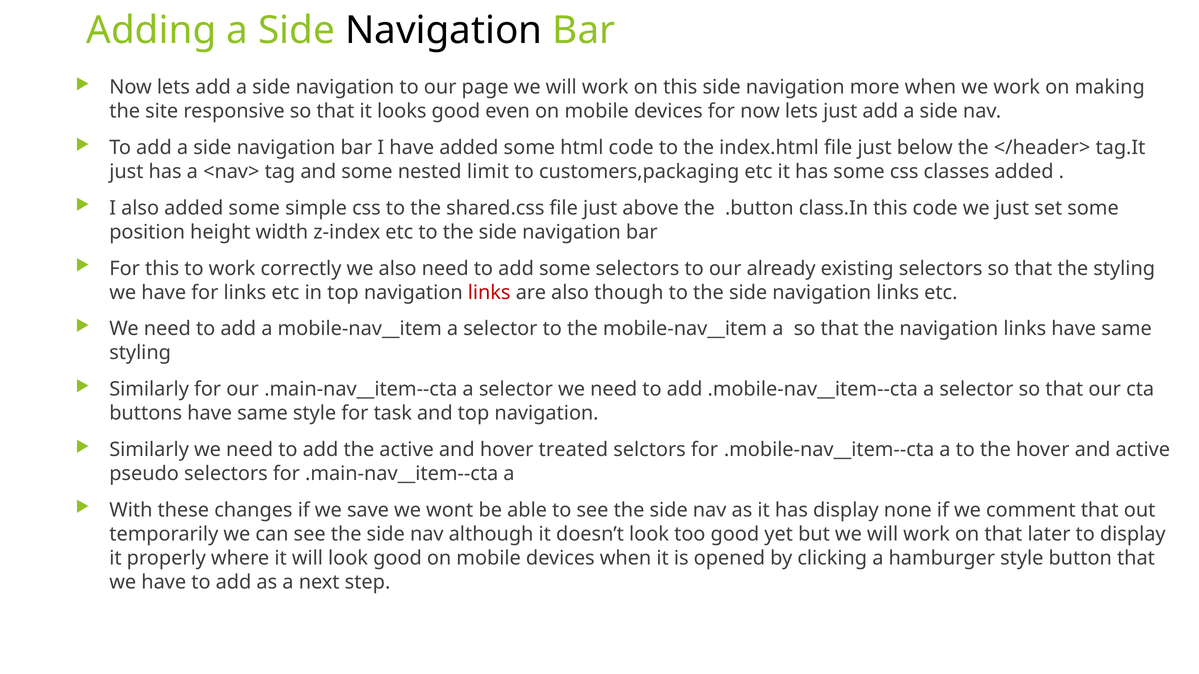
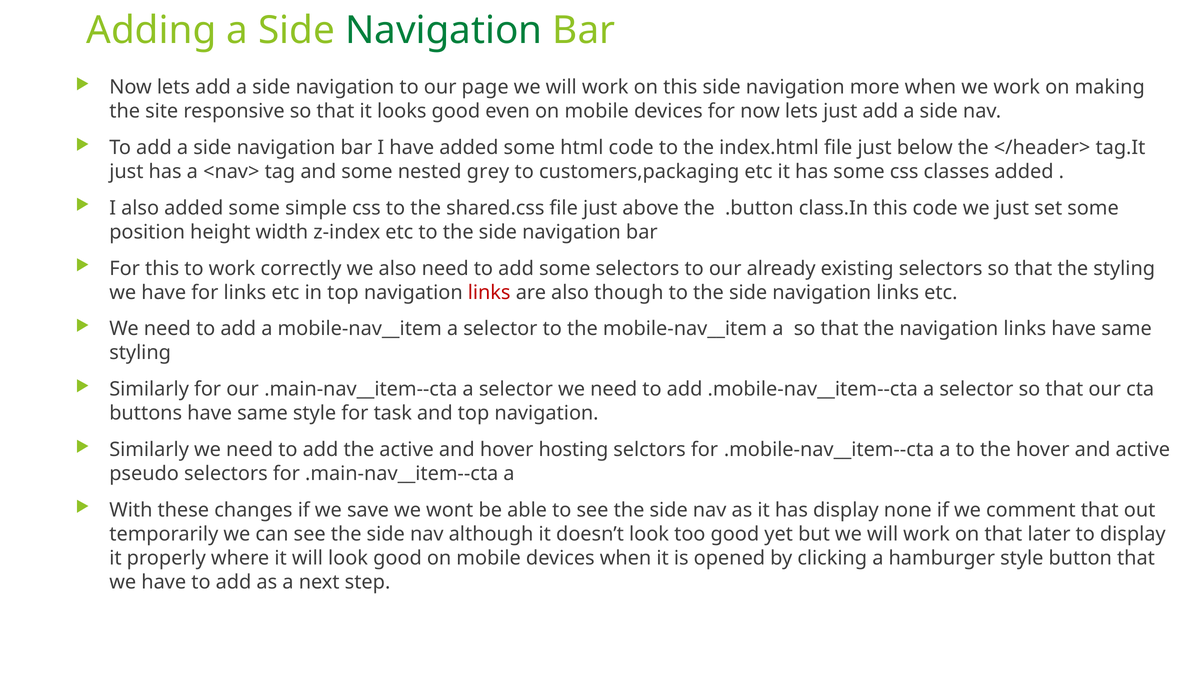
Navigation at (444, 30) colour: black -> green
limit: limit -> grey
treated: treated -> hosting
